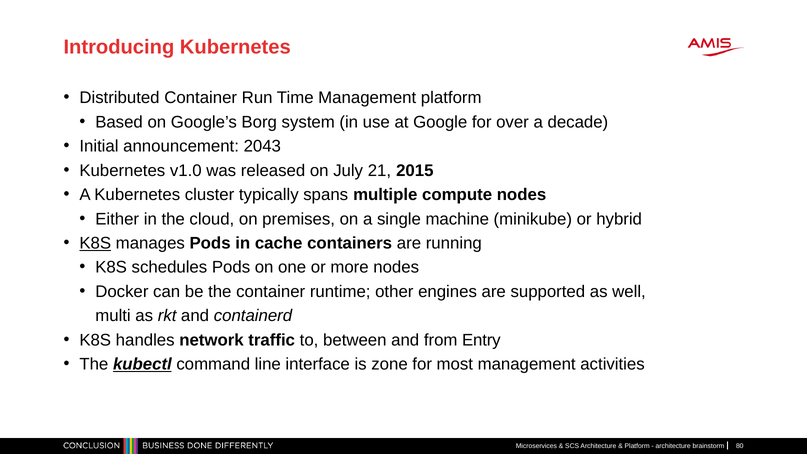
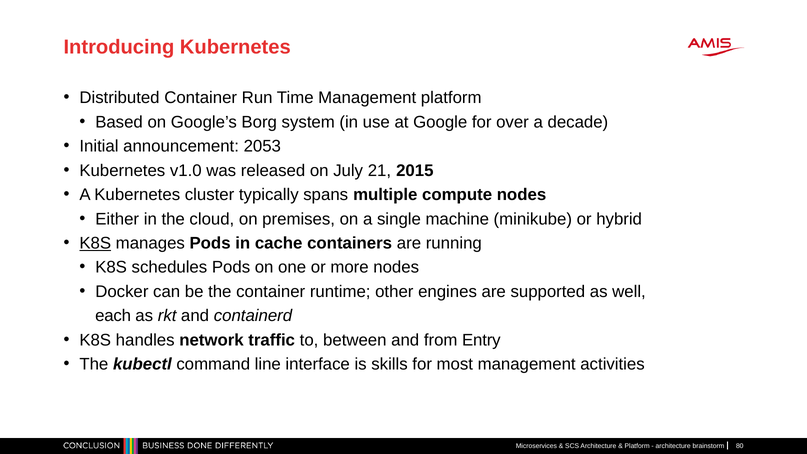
2043: 2043 -> 2053
multi: multi -> each
kubectl underline: present -> none
zone: zone -> skills
